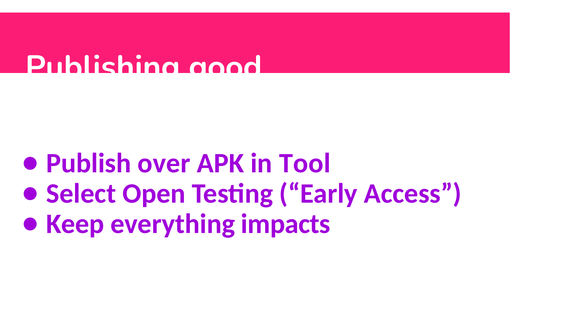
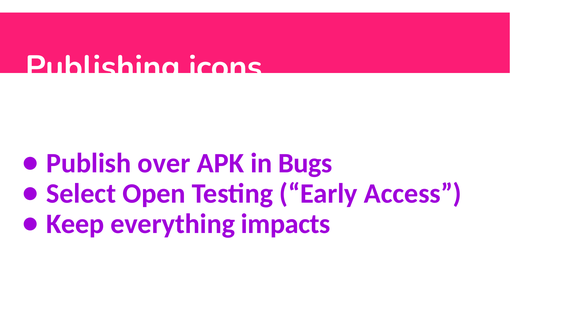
good: good -> icons
Tool: Tool -> Bugs
